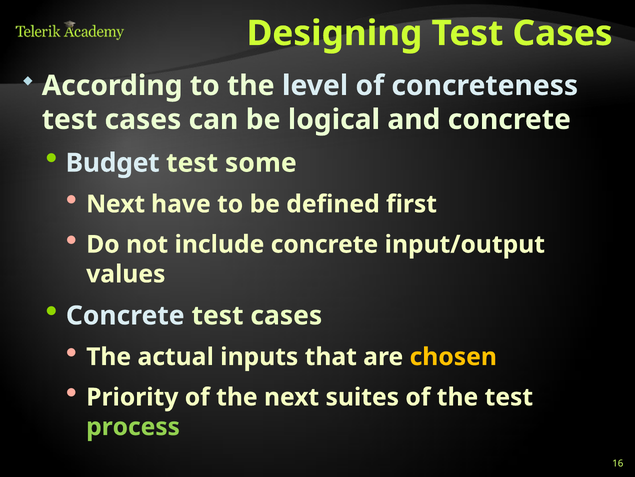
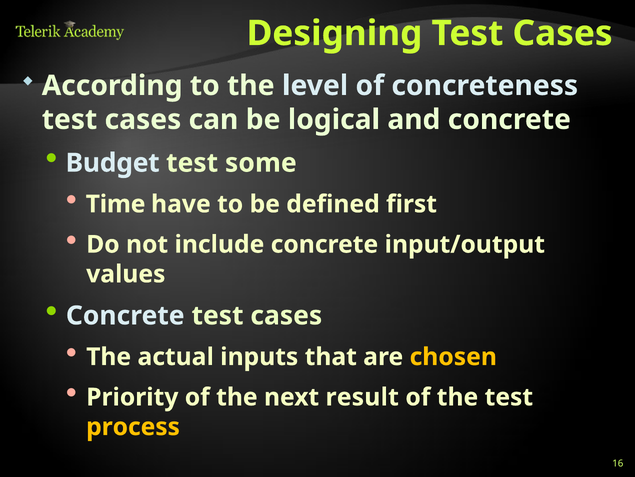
Next at (116, 204): Next -> Time
suites: suites -> result
process colour: light green -> yellow
